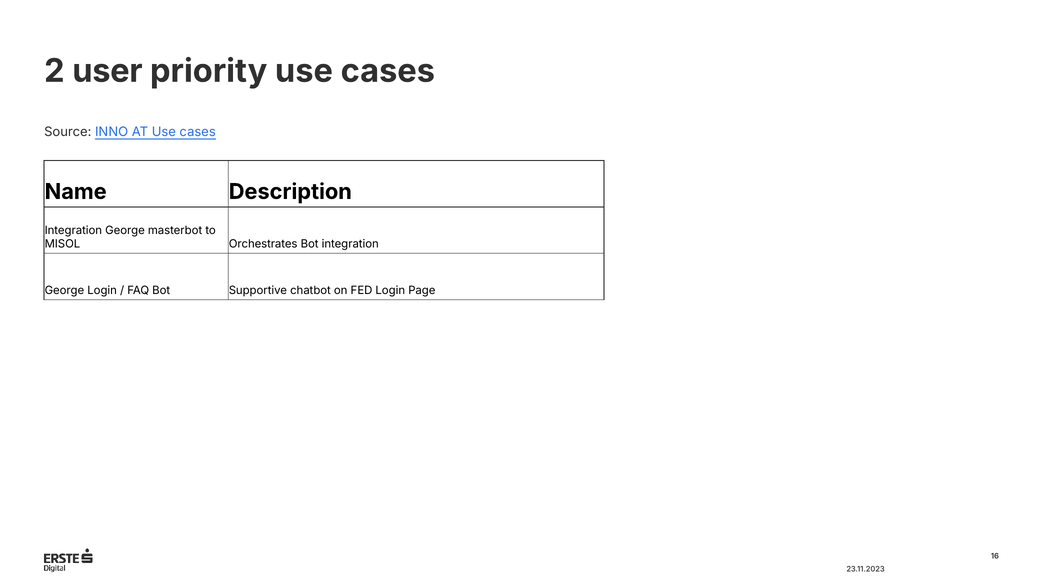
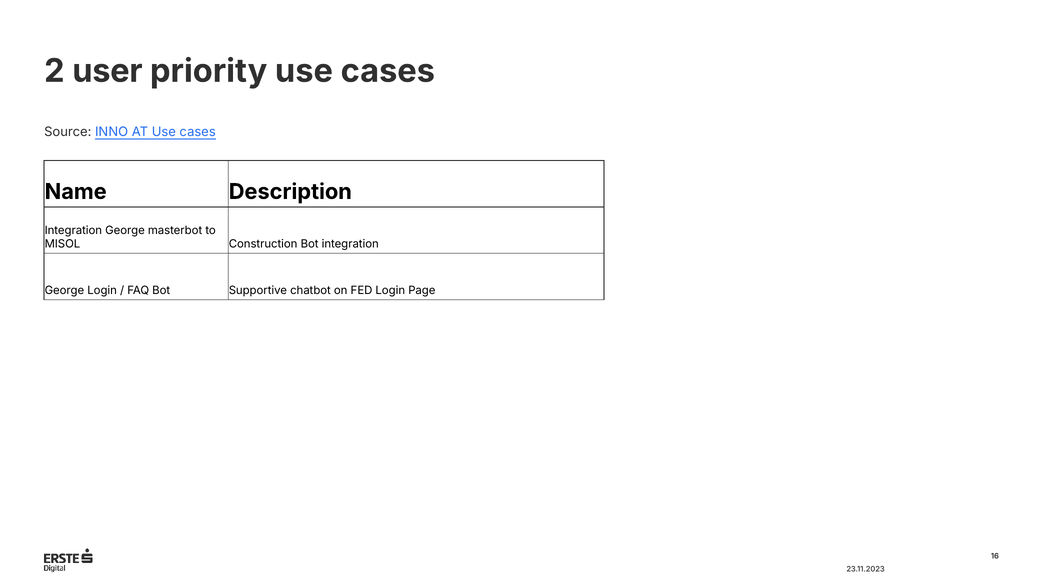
Orchestrates: Orchestrates -> Construction
